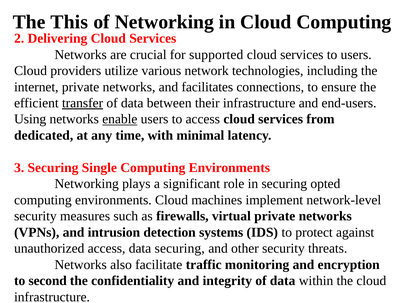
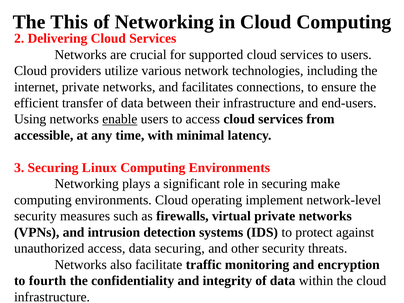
transfer underline: present -> none
dedicated: dedicated -> accessible
Single: Single -> Linux
opted: opted -> make
machines: machines -> operating
second: second -> fourth
